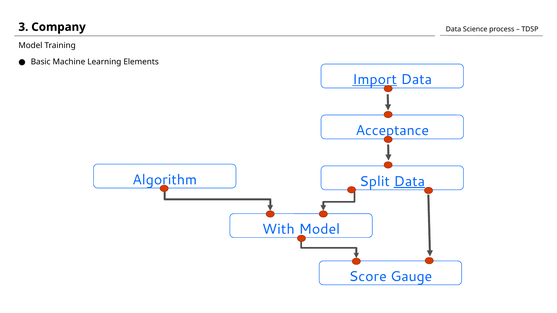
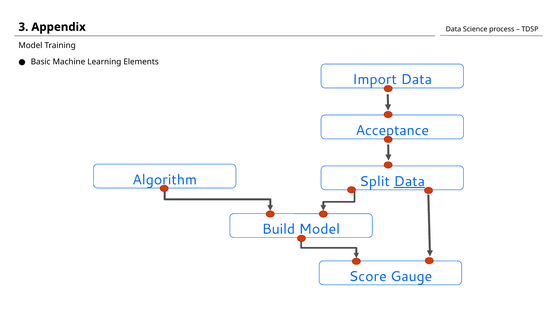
Company: Company -> Appendix
Import underline: present -> none
With: With -> Build
